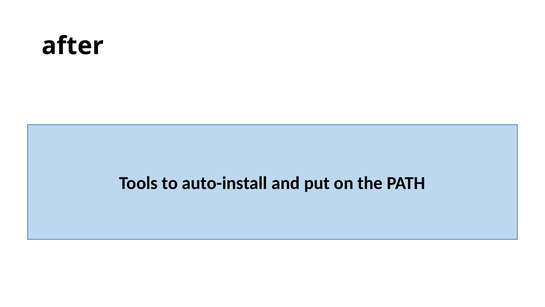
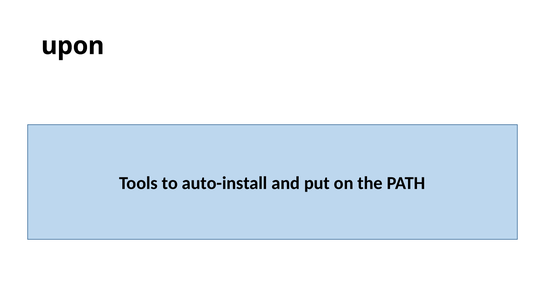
after: after -> upon
